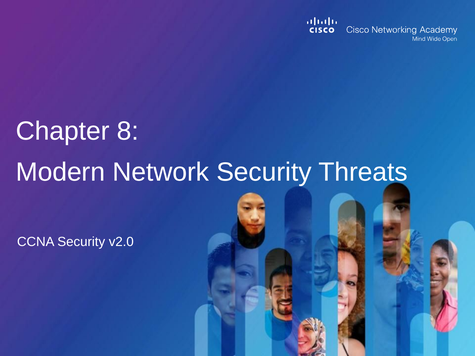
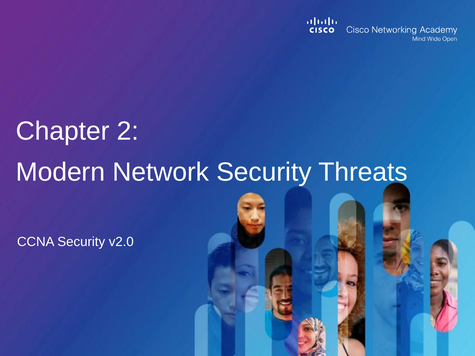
8: 8 -> 2
